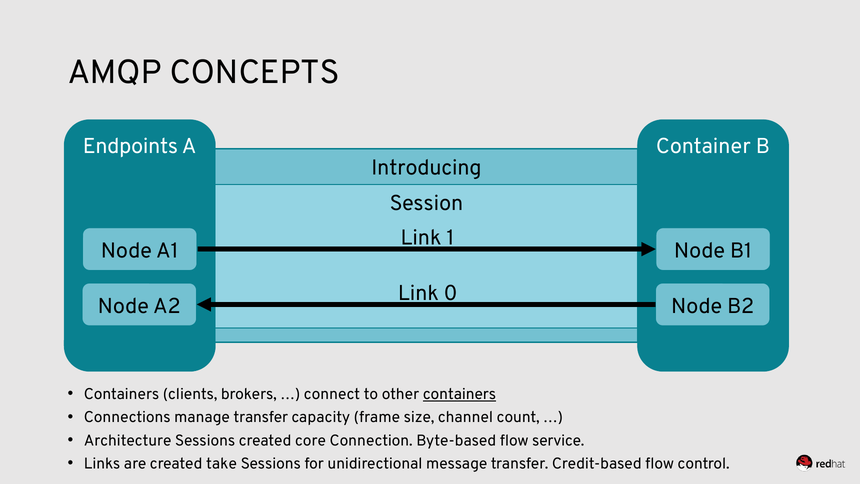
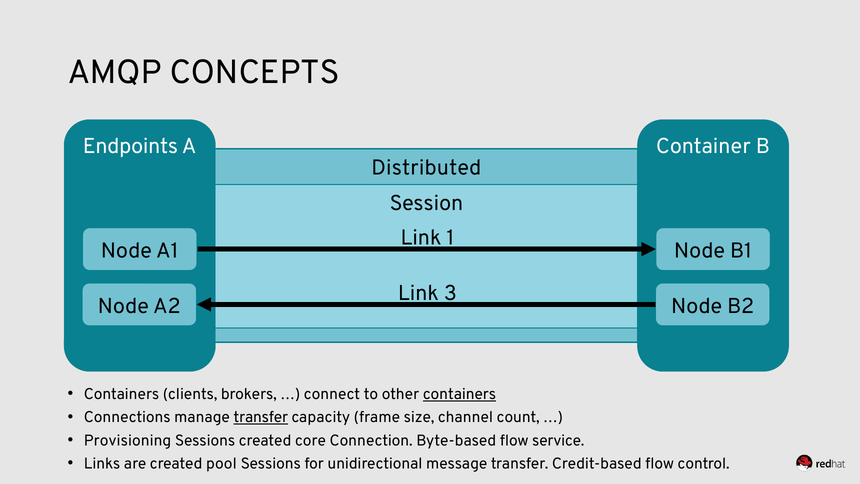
Introducing: Introducing -> Distributed
0: 0 -> 3
transfer at (261, 417) underline: none -> present
Architecture: Architecture -> Provisioning
take: take -> pool
